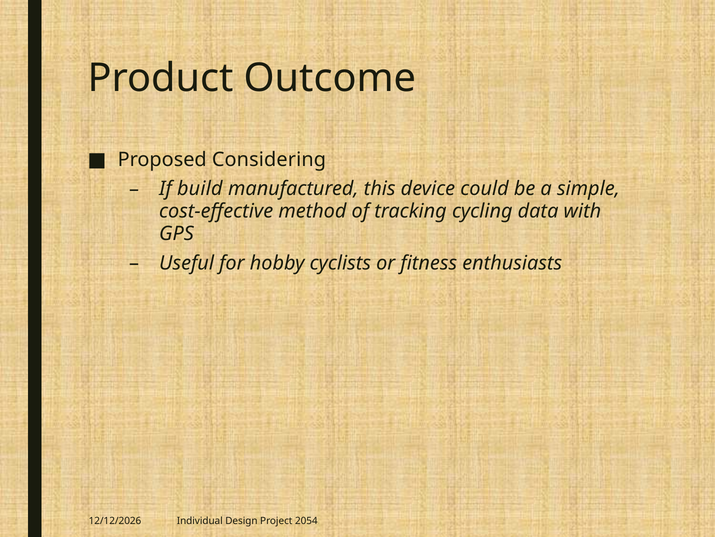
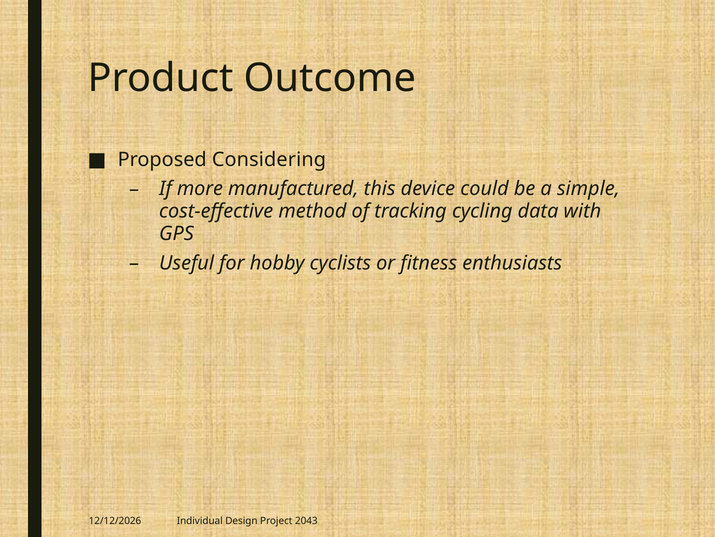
build: build -> more
2054: 2054 -> 2043
